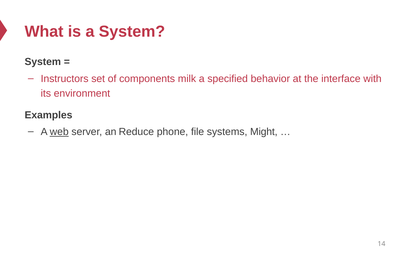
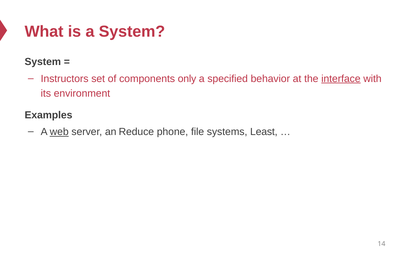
milk: milk -> only
interface underline: none -> present
Might: Might -> Least
